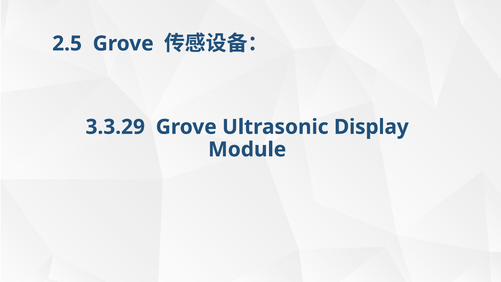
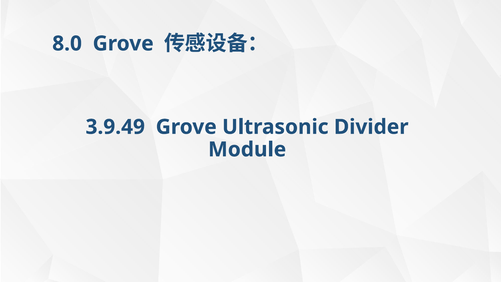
2.5: 2.5 -> 8.0
3.3.29: 3.3.29 -> 3.9.49
Display: Display -> Divider
